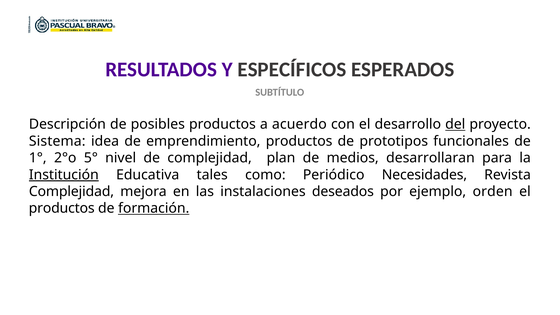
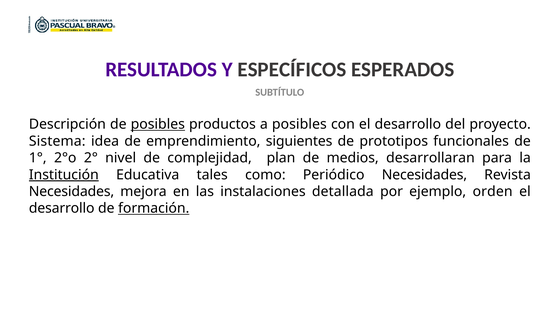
posibles at (158, 124) underline: none -> present
a acuerdo: acuerdo -> posibles
del underline: present -> none
emprendimiento productos: productos -> siguientes
5°: 5° -> 2°
Complejidad at (71, 192): Complejidad -> Necesidades
deseados: deseados -> detallada
productos at (62, 208): productos -> desarrollo
